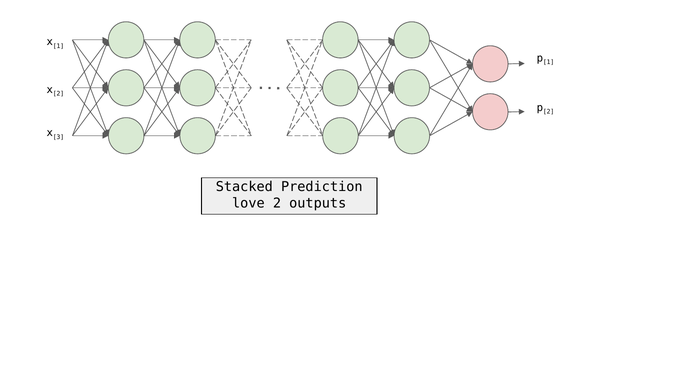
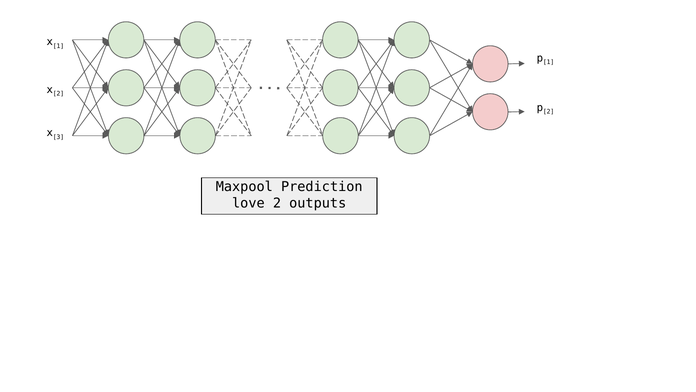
Stacked: Stacked -> Maxpool
